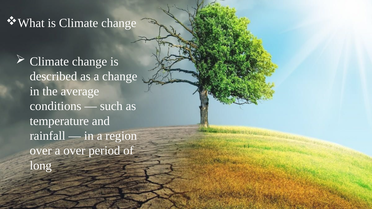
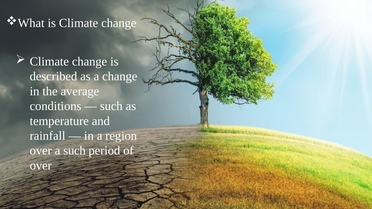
a over: over -> such
long at (41, 166): long -> over
